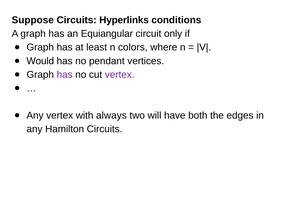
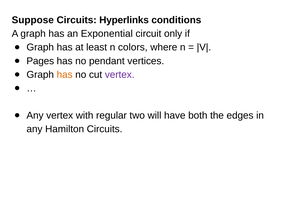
Equiangular: Equiangular -> Exponential
Would: Would -> Pages
has at (65, 75) colour: purple -> orange
always: always -> regular
